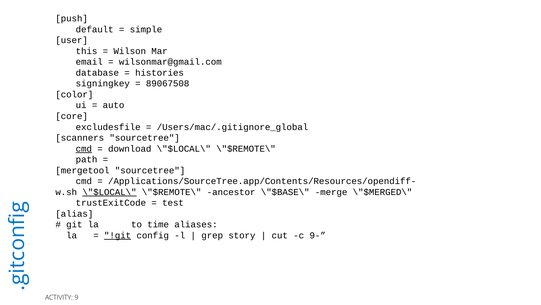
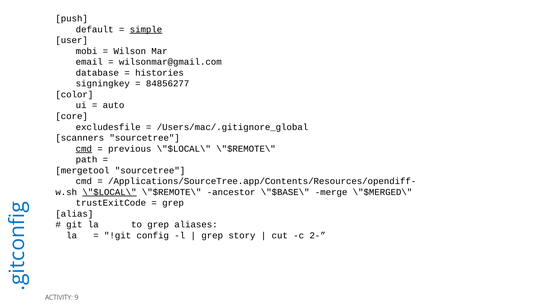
simple underline: none -> present
this: this -> mobi
89067508: 89067508 -> 84856277
download: download -> previous
test at (173, 202): test -> grep
to time: time -> grep
!git underline: present -> none
9-: 9- -> 2-
